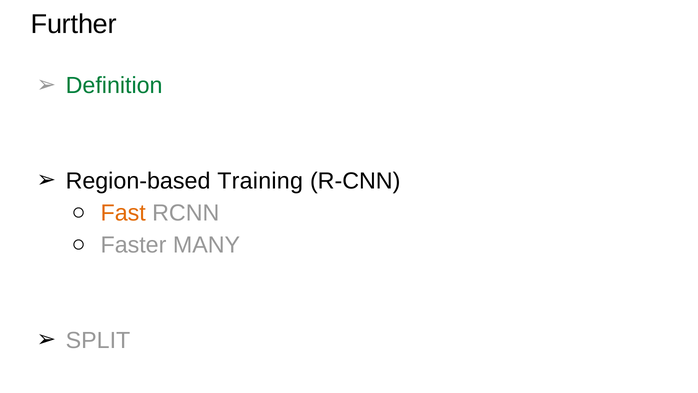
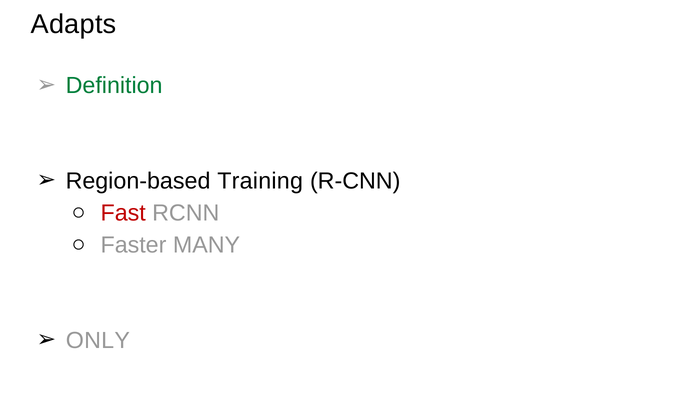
Further: Further -> Adapts
Fast colour: orange -> red
SPLIT: SPLIT -> ONLY
